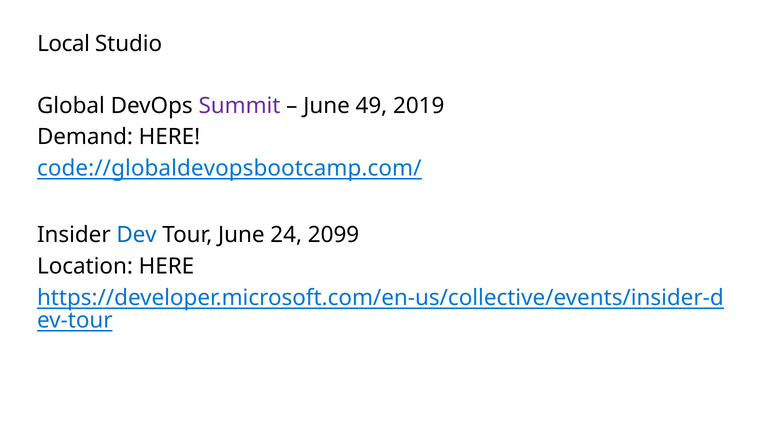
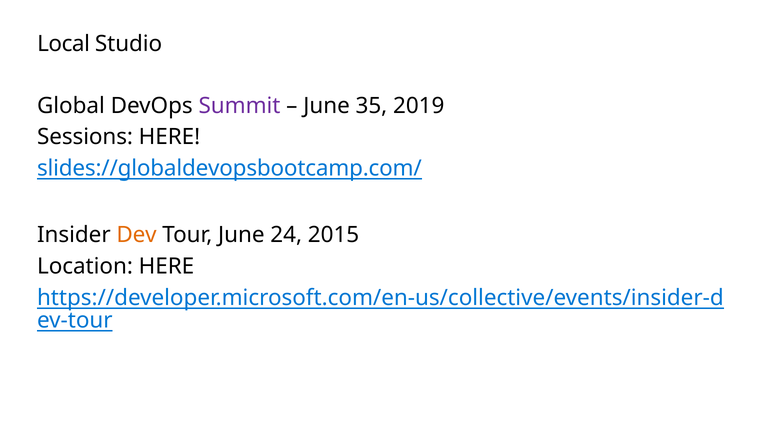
49: 49 -> 35
Demand: Demand -> Sessions
code://globaldevopsbootcamp.com/: code://globaldevopsbootcamp.com/ -> slides://globaldevopsbootcamp.com/
Dev colour: blue -> orange
2099: 2099 -> 2015
